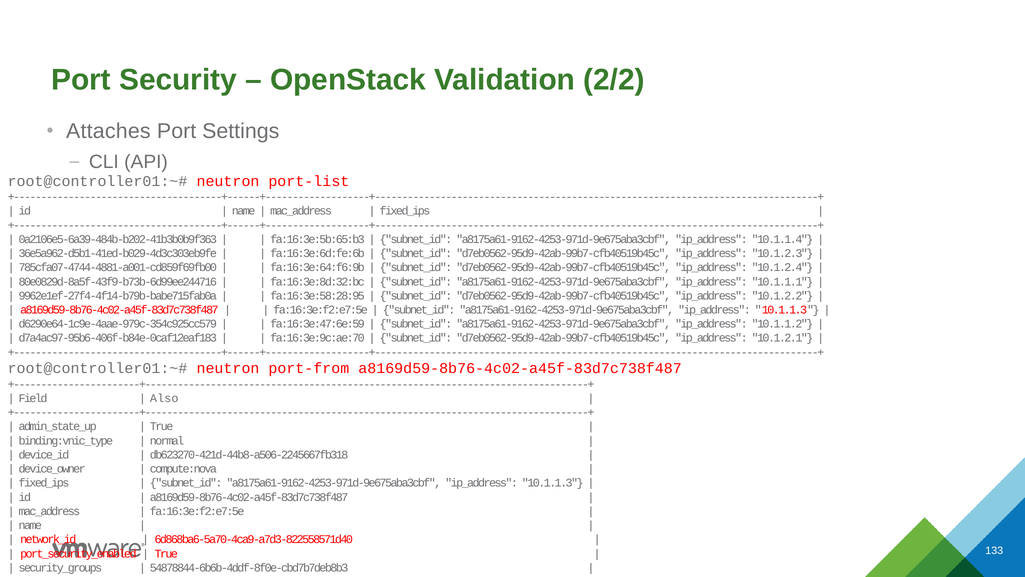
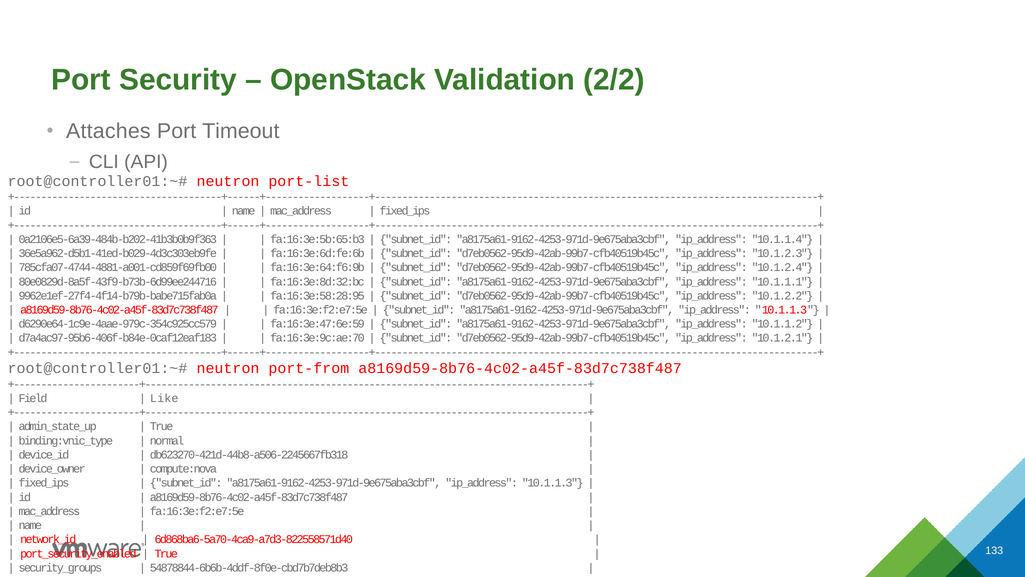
Settings: Settings -> Timeout
Also: Also -> Like
